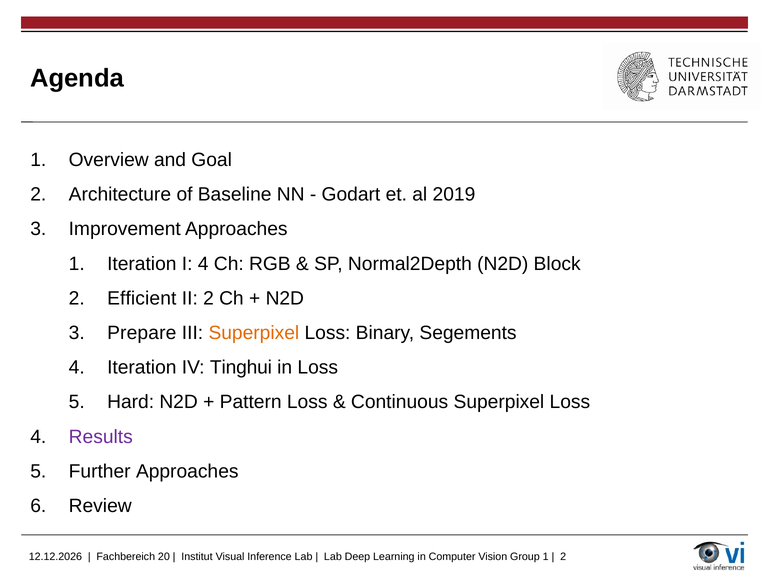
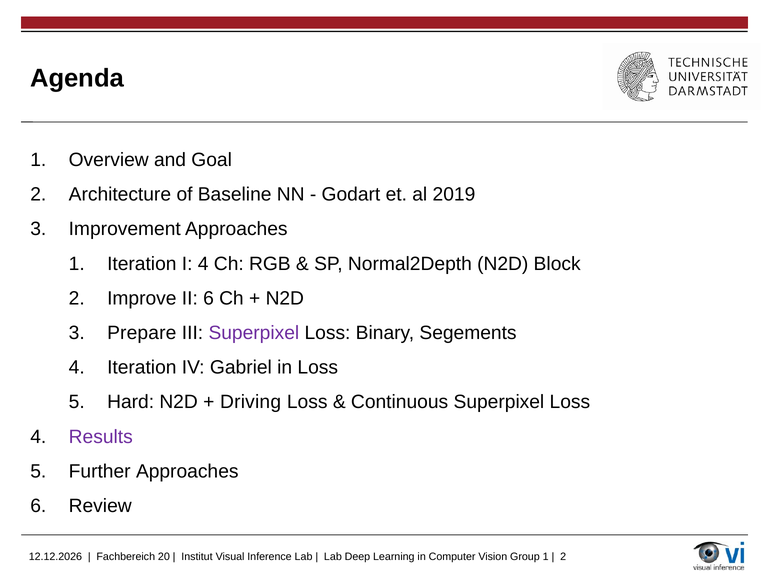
Efficient: Efficient -> Improve
II 2: 2 -> 6
Superpixel at (254, 333) colour: orange -> purple
Tinghui: Tinghui -> Gabriel
Pattern: Pattern -> Driving
